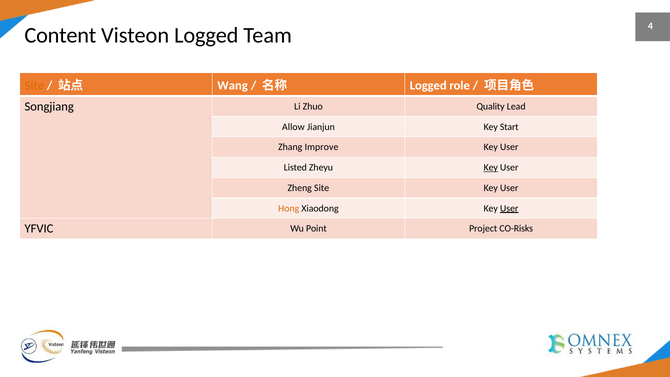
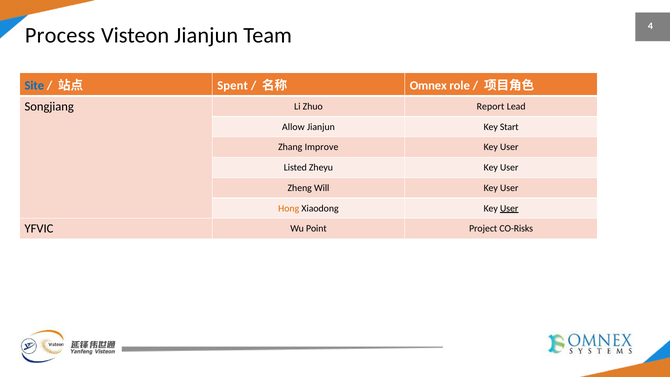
Content: Content -> Process
Visteon Logged: Logged -> Jianjun
Site at (34, 86) colour: orange -> blue
Wang: Wang -> Spent
Logged at (428, 86): Logged -> Omnex
Quality: Quality -> Report
Key at (491, 168) underline: present -> none
Zheng Site: Site -> Will
